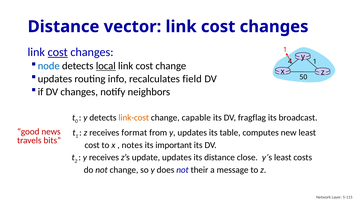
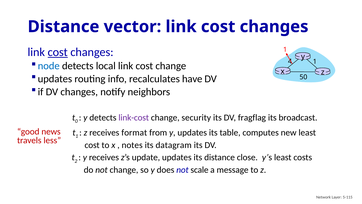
local underline: present -> none
field: field -> have
link-cost colour: orange -> purple
capable: capable -> security
bits: bits -> less
important: important -> datagram
their: their -> scale
